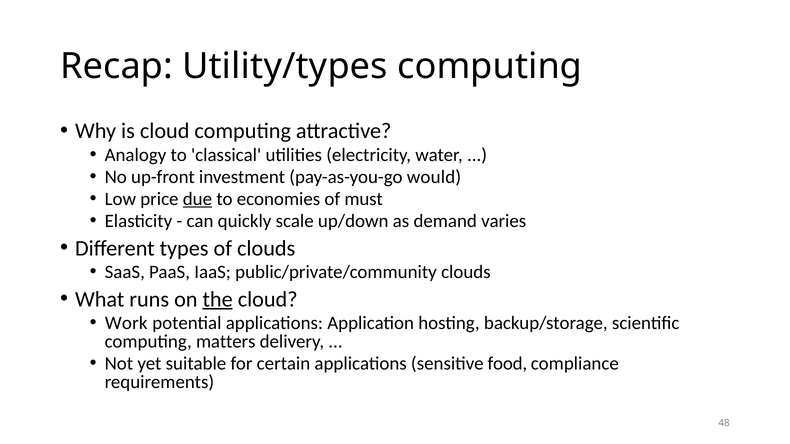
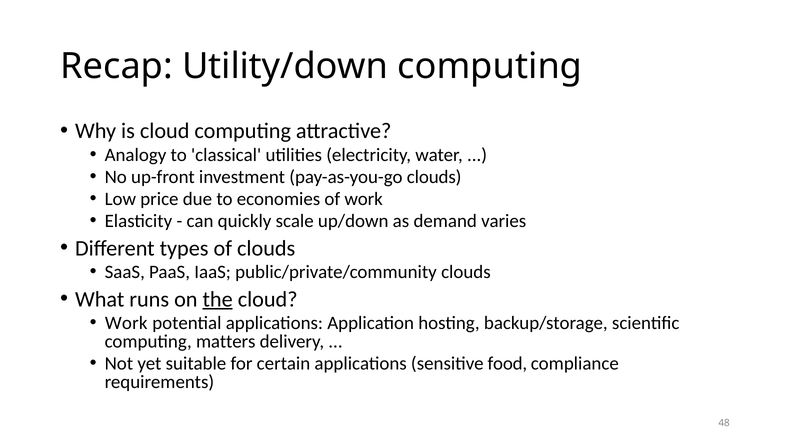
Utility/types: Utility/types -> Utility/down
pay-as-you-go would: would -> clouds
due underline: present -> none
of must: must -> work
